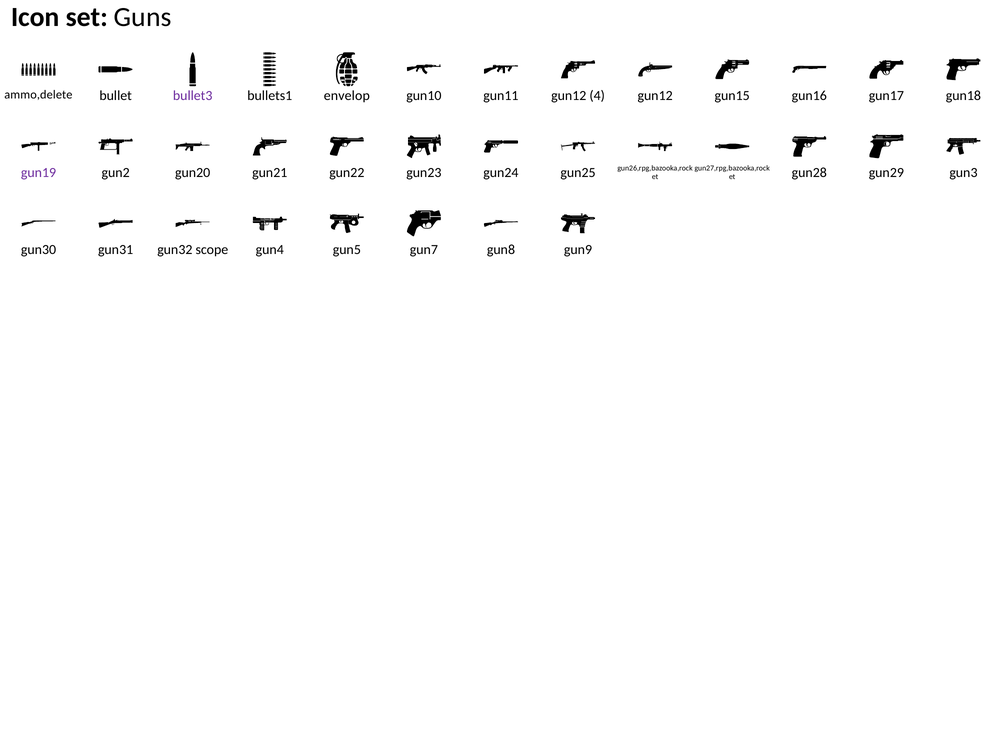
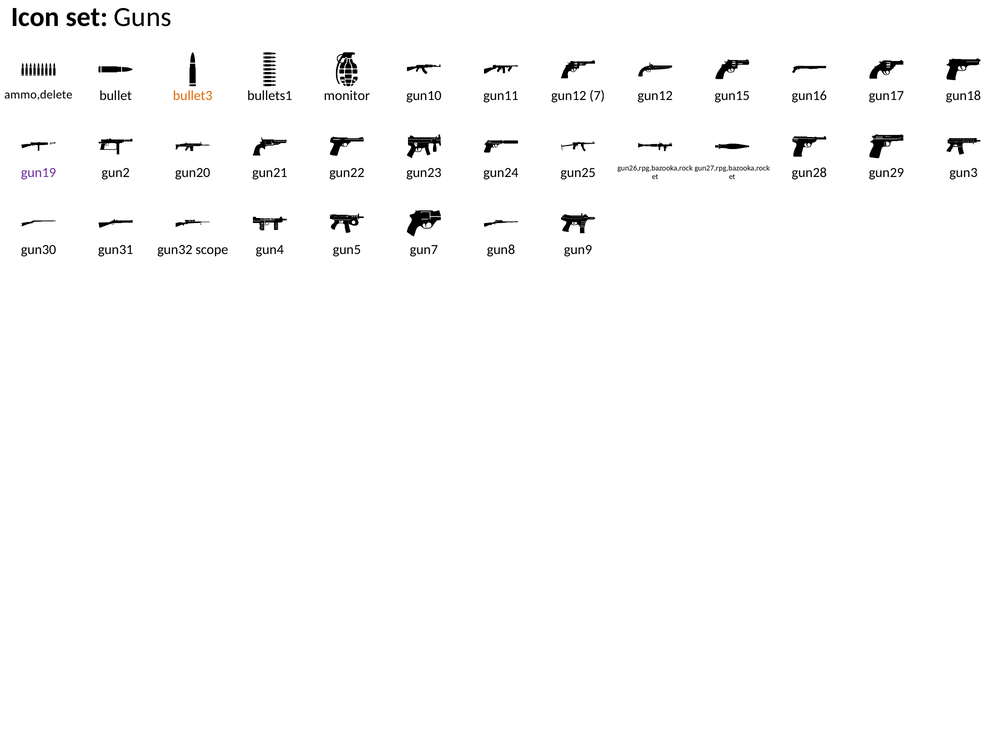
bullet3 colour: purple -> orange
envelop: envelop -> monitor
4: 4 -> 7
